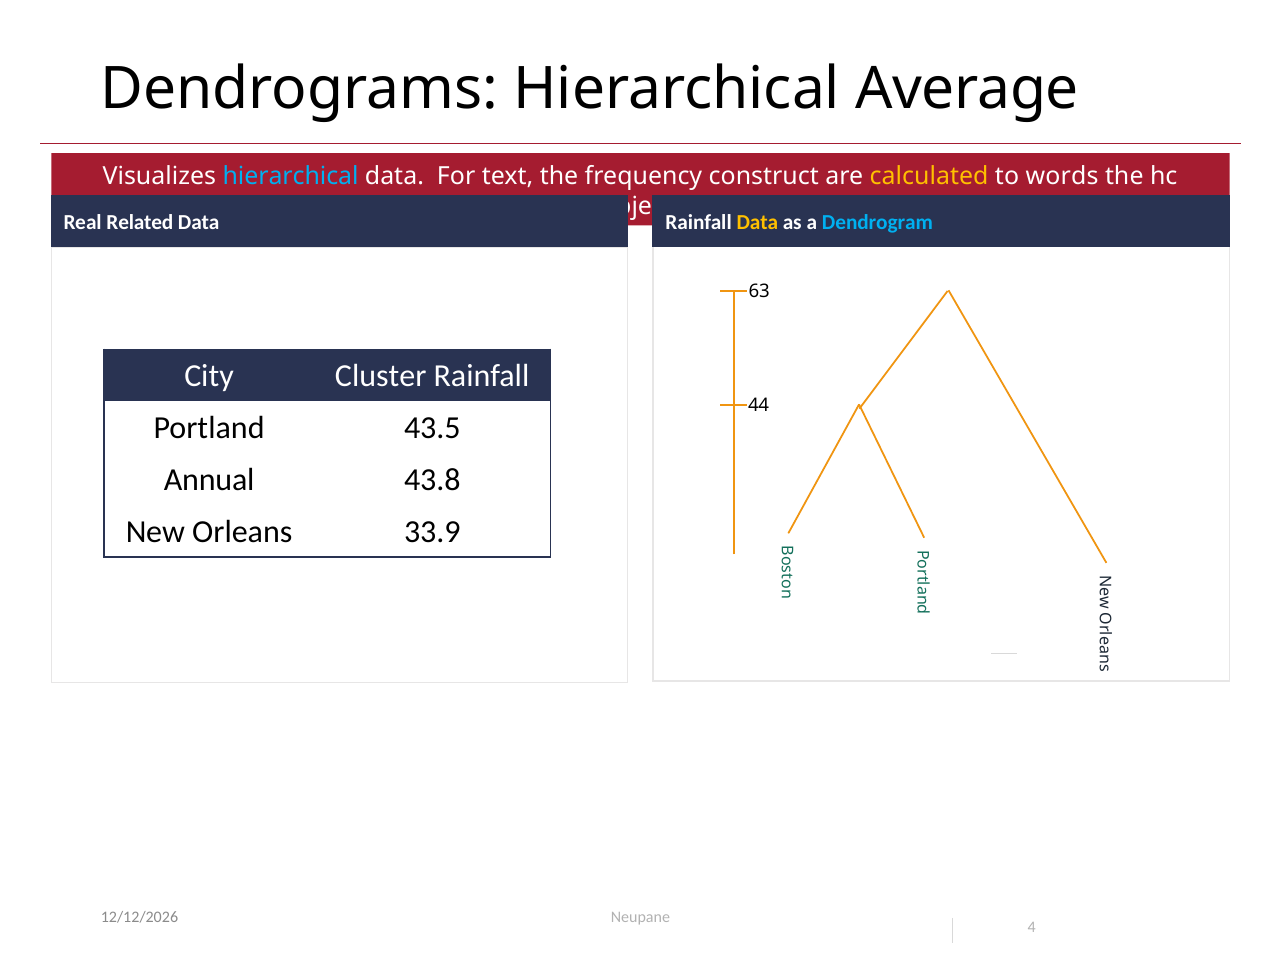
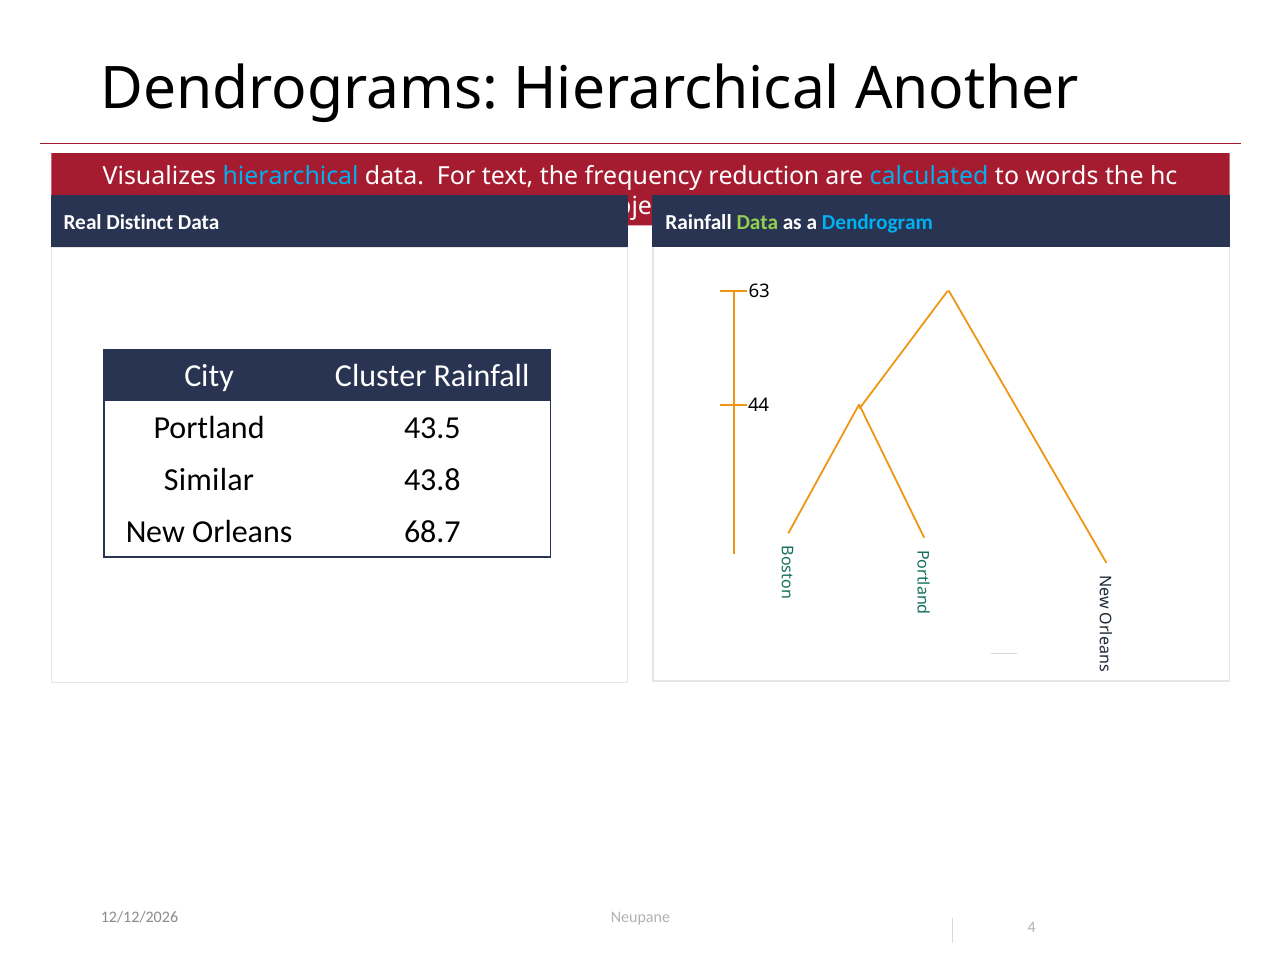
Average: Average -> Another
construct: construct -> reduction
calculated colour: yellow -> light blue
Related: Related -> Distinct
Data at (757, 222) colour: yellow -> light green
Annual: Annual -> Similar
33.9: 33.9 -> 68.7
